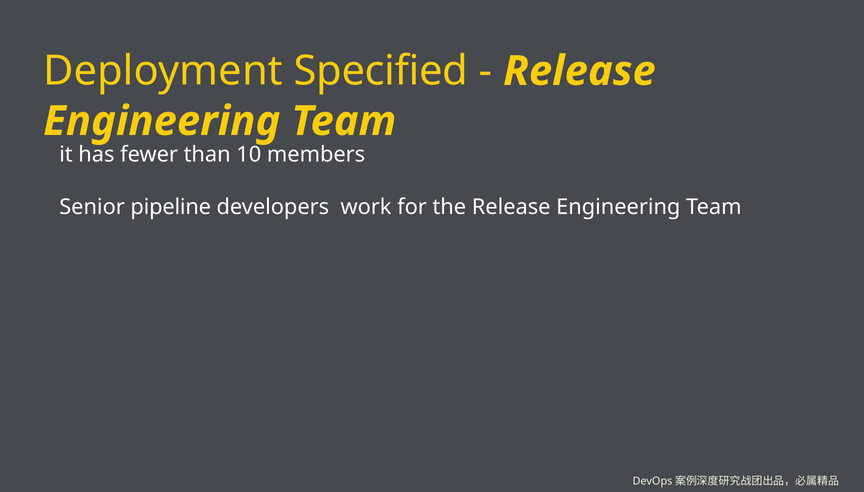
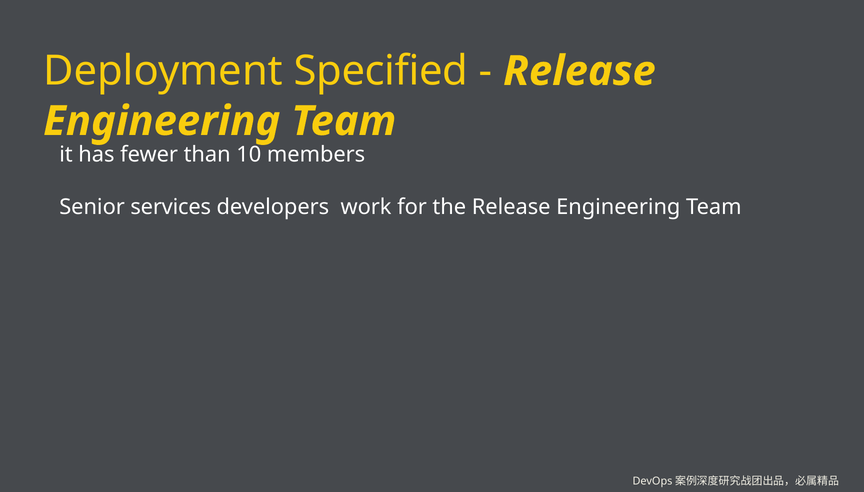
pipeline: pipeline -> services
